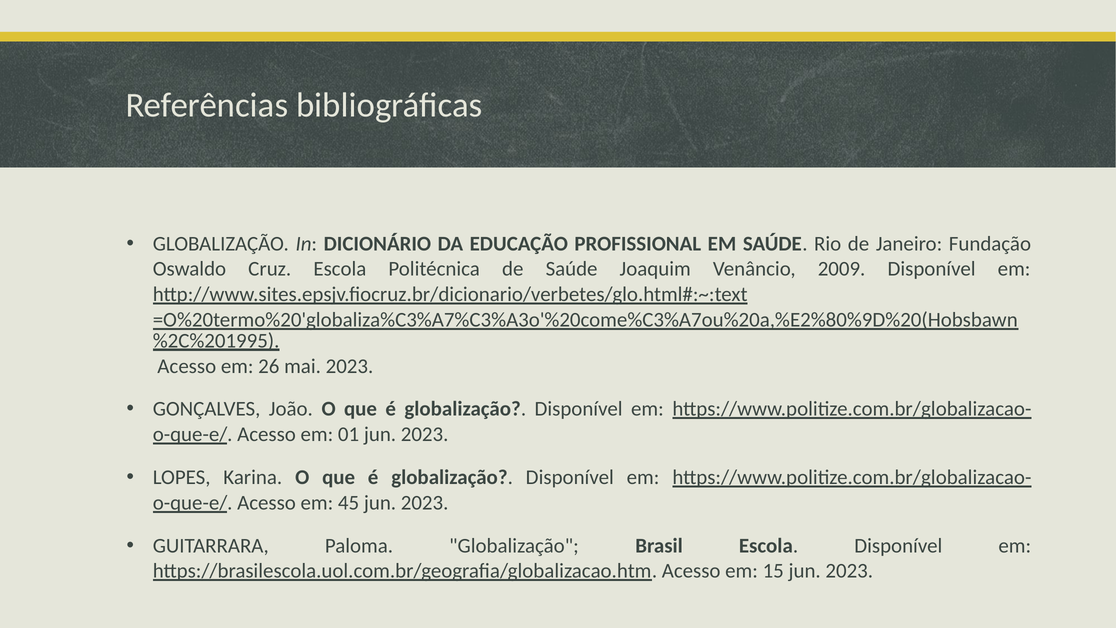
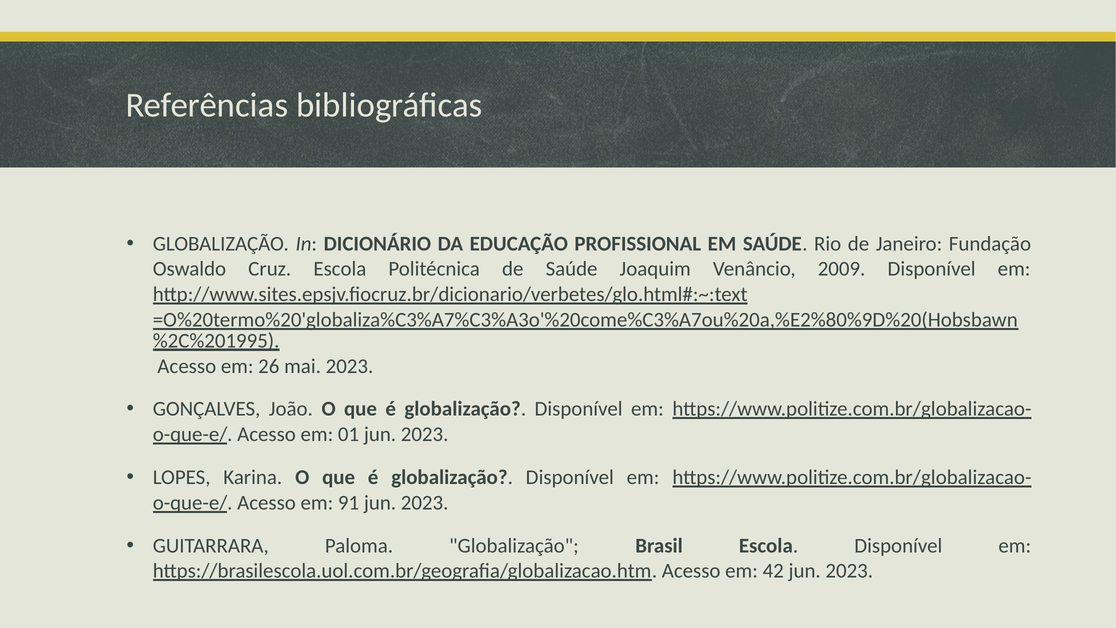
45: 45 -> 91
15: 15 -> 42
